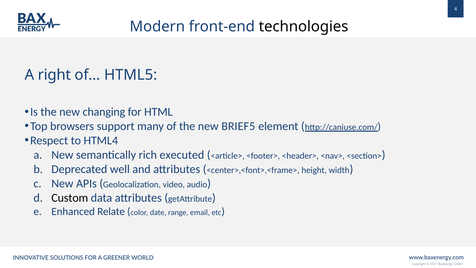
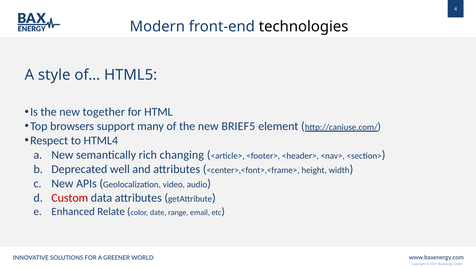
right: right -> style
changing: changing -> together
executed: executed -> changing
Custom colour: black -> red
